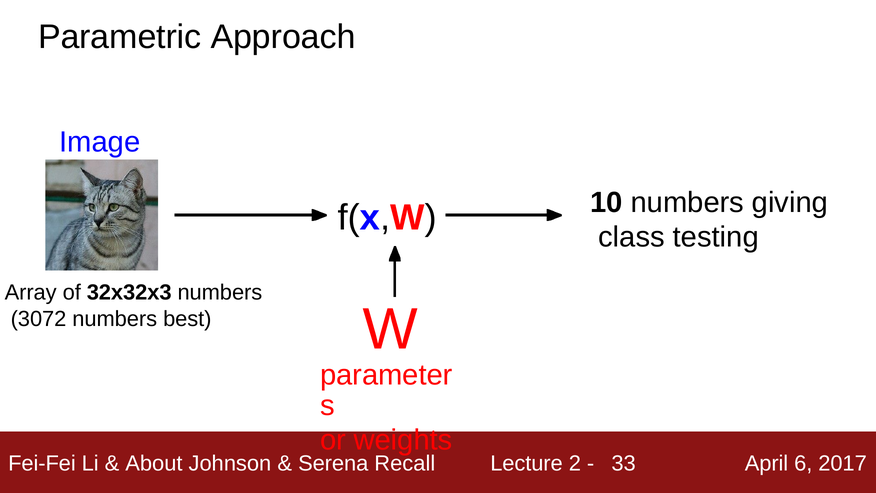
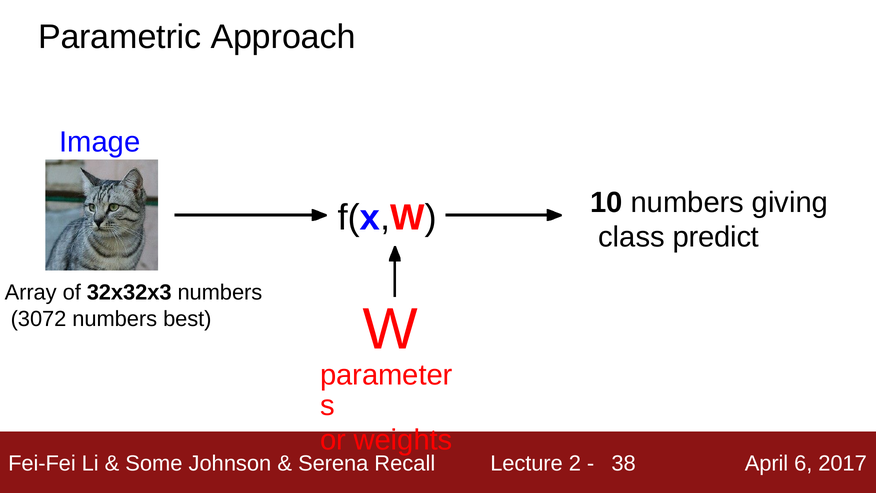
testing: testing -> predict
About: About -> Some
33: 33 -> 38
